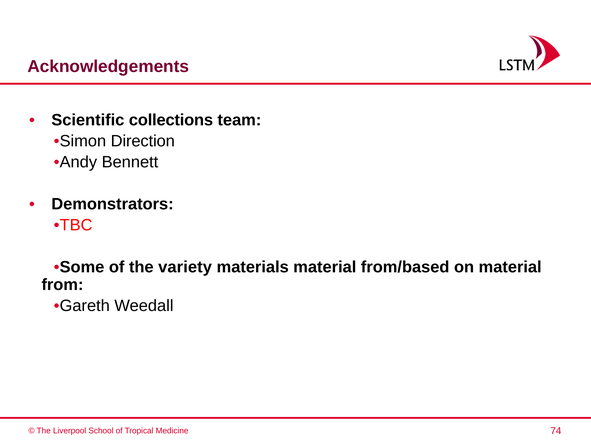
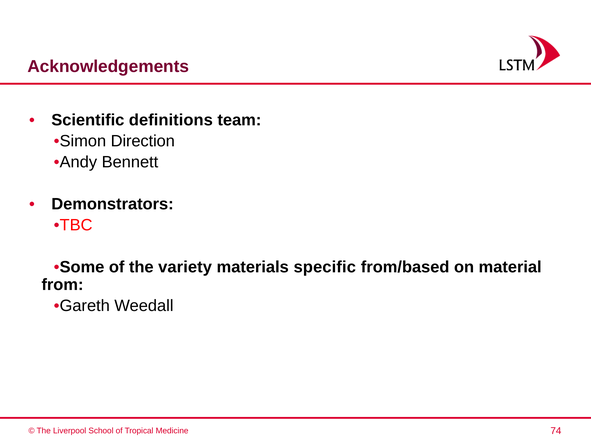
collections: collections -> definitions
materials material: material -> specific
